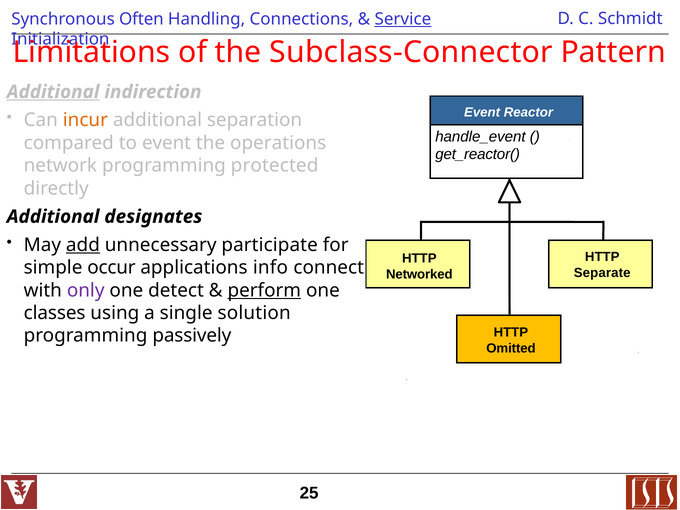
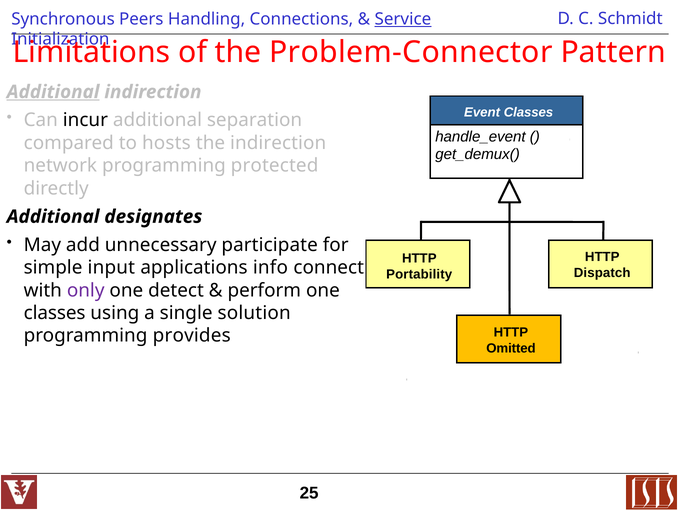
Often: Often -> Peers
Subclass-Connector: Subclass-Connector -> Problem-Connector
Event Reactor: Reactor -> Classes
incur colour: orange -> black
to event: event -> hosts
the operations: operations -> indirection
get_reactor(: get_reactor( -> get_demux(
add underline: present -> none
occur: occur -> input
Separate: Separate -> Dispatch
Networked: Networked -> Portability
perform underline: present -> none
passively: passively -> provides
